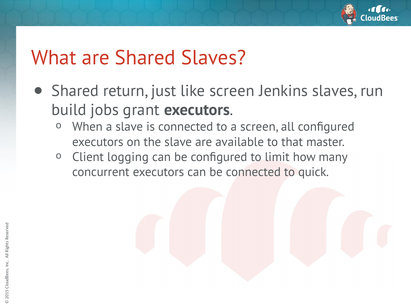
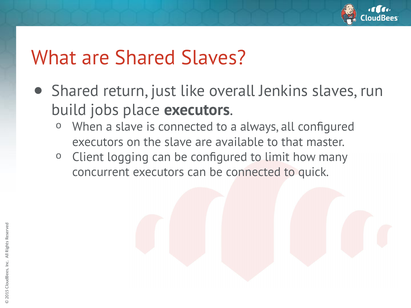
like screen: screen -> overall
grant: grant -> place
a screen: screen -> always
